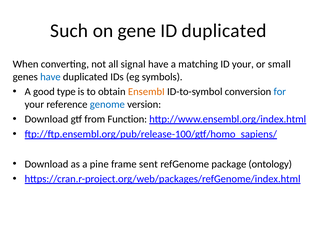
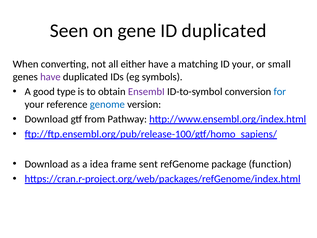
Such: Such -> Seen
signal: signal -> either
have at (50, 77) colour: blue -> purple
EnsembI colour: orange -> purple
Function: Function -> Pathway
pine: pine -> idea
ontology: ontology -> function
